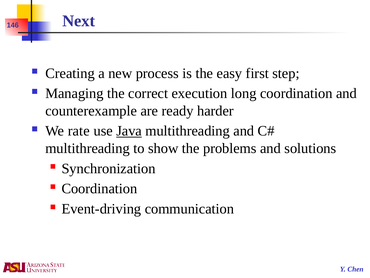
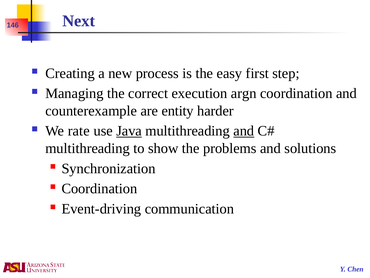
long: long -> argn
ready: ready -> entity
and at (244, 131) underline: none -> present
